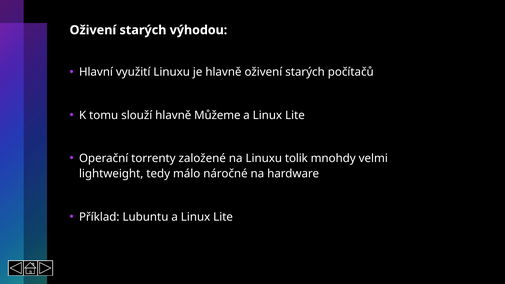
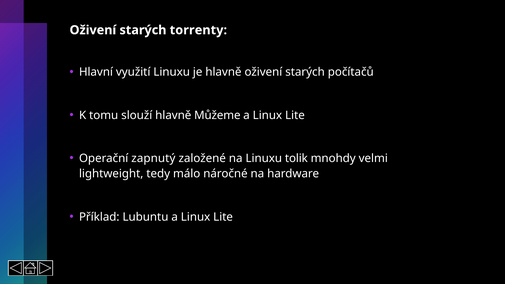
výhodou: výhodou -> torrenty
torrenty: torrenty -> zapnutý
